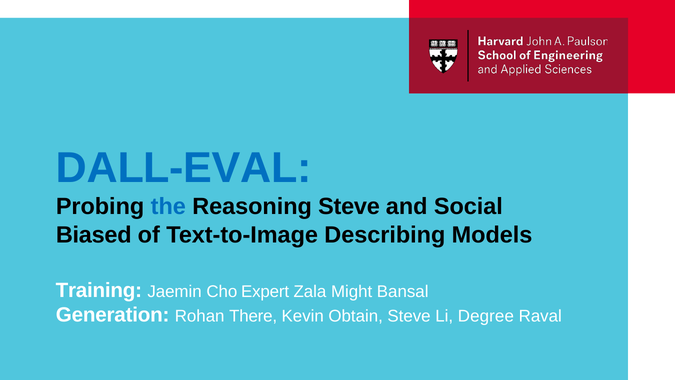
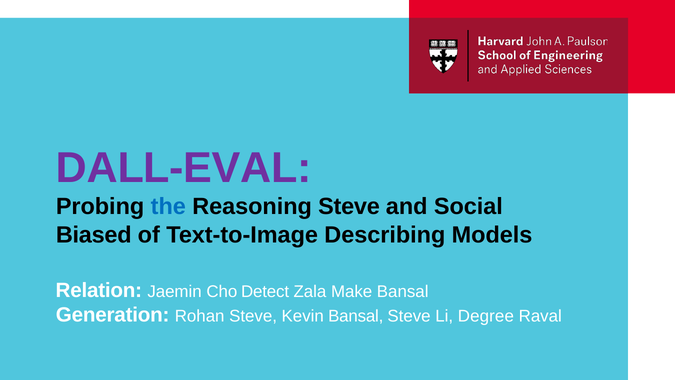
DALL-EVAL colour: blue -> purple
Training: Training -> Relation
Expert: Expert -> Detect
Might: Might -> Make
Rohan There: There -> Steve
Kevin Obtain: Obtain -> Bansal
